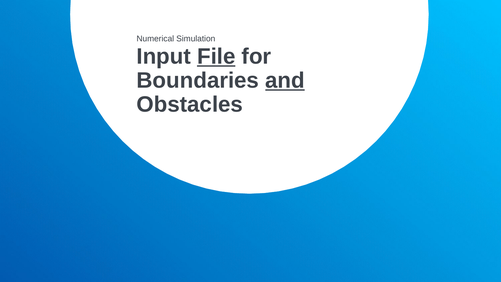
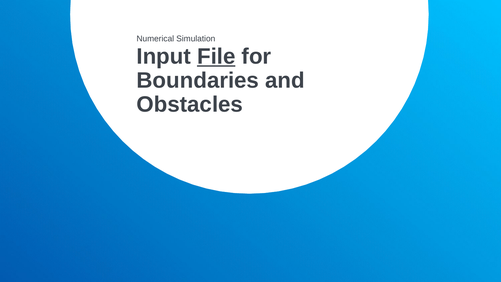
and underline: present -> none
